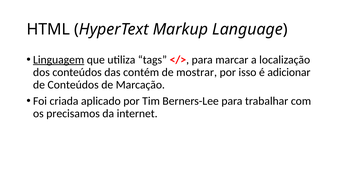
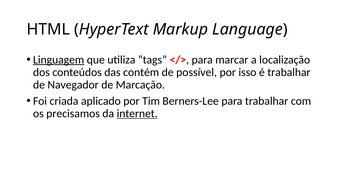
mostrar: mostrar -> possível
é adicionar: adicionar -> trabalhar
de Conteúdos: Conteúdos -> Navegador
internet underline: none -> present
